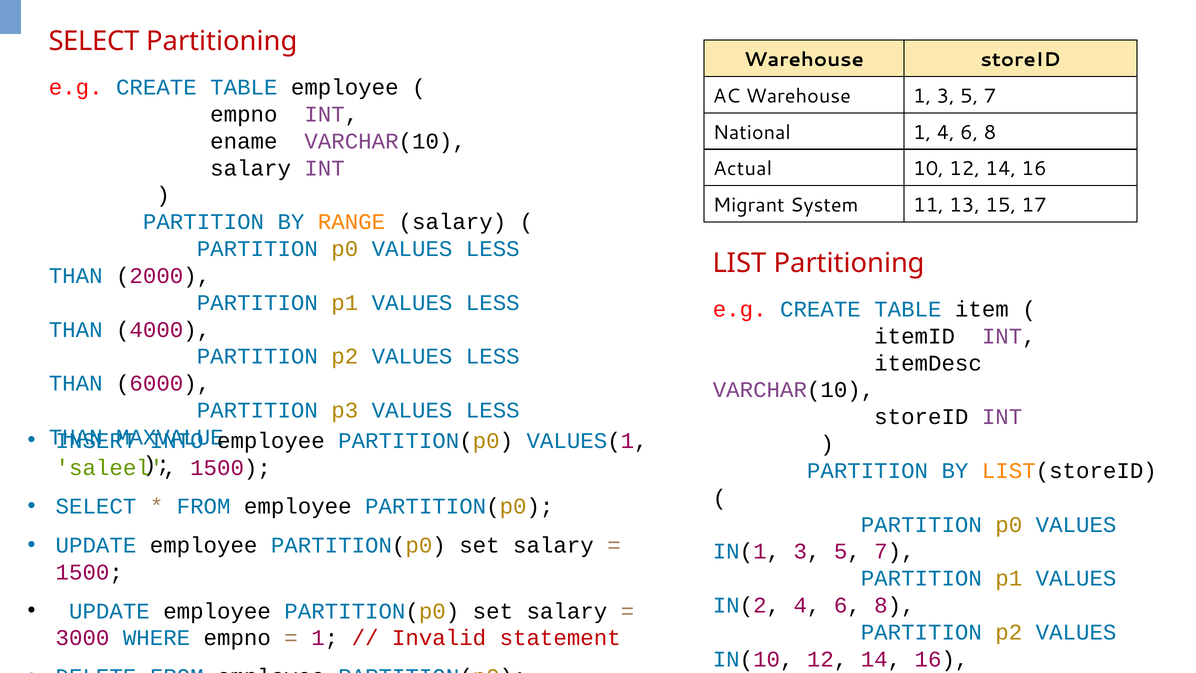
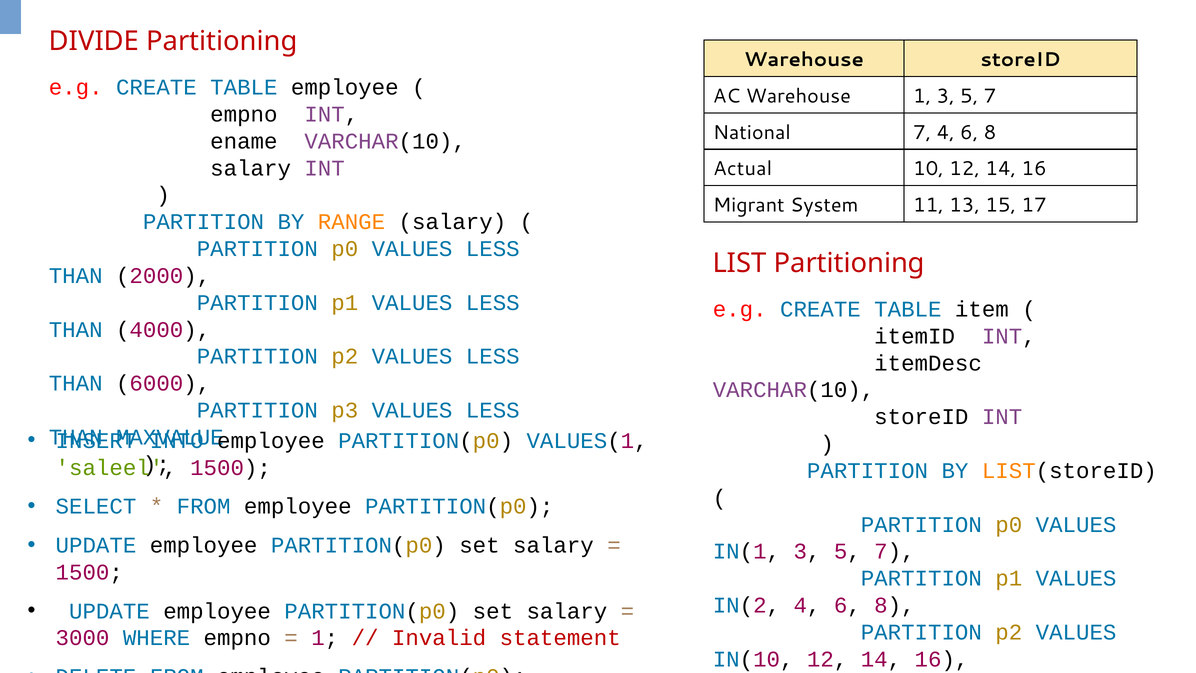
SELECT at (94, 41): SELECT -> DIVIDE
National 1: 1 -> 7
